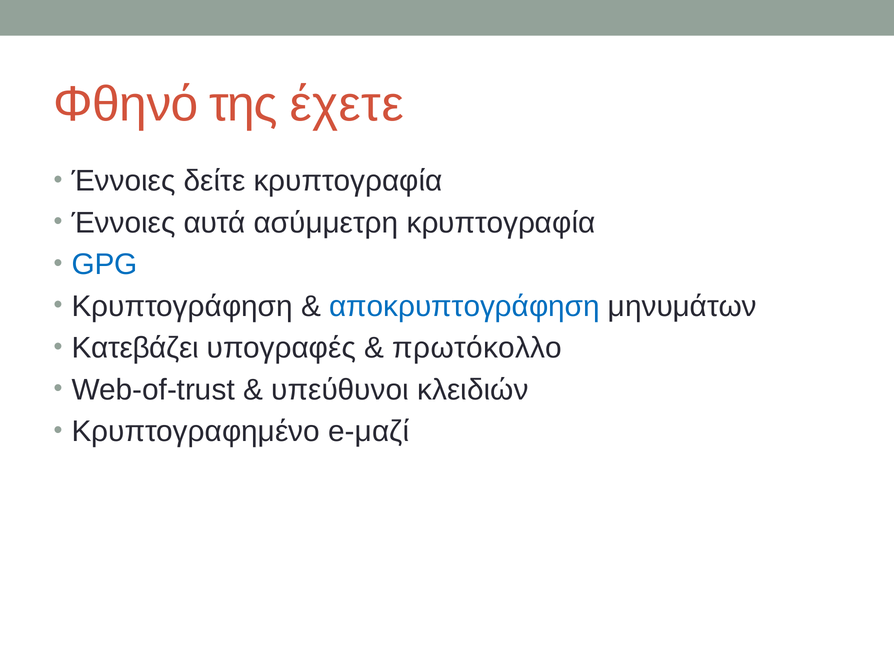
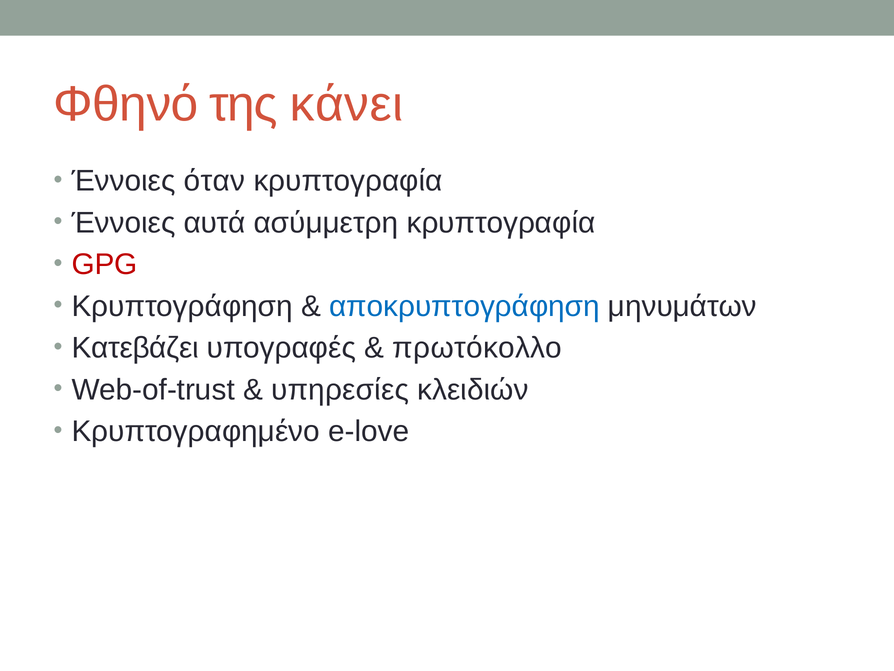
έχετε: έχετε -> κάνει
δείτε: δείτε -> όταν
GPG colour: blue -> red
υπεύθυνοι: υπεύθυνοι -> υπηρεσίες
e-μαζί: e-μαζί -> e-love
